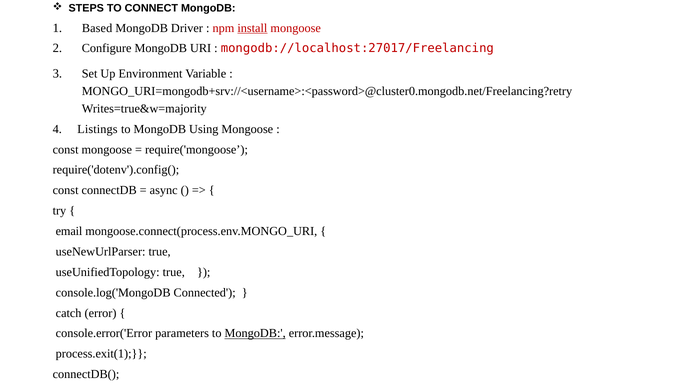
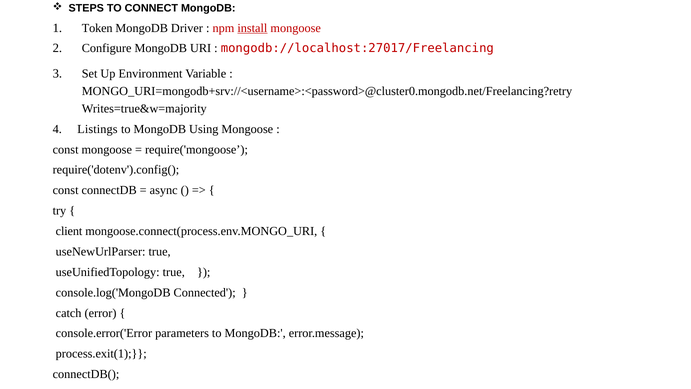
Based: Based -> Token
email: email -> client
MongoDB at (255, 333) underline: present -> none
